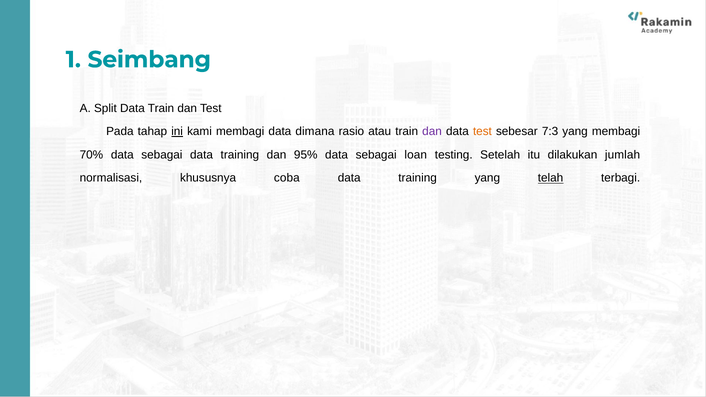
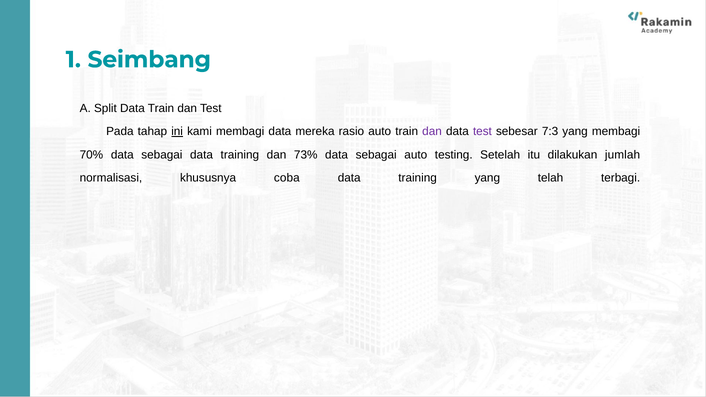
dimana: dimana -> mereka
rasio atau: atau -> auto
test at (482, 132) colour: orange -> purple
95%: 95% -> 73%
sebagai loan: loan -> auto
telah underline: present -> none
